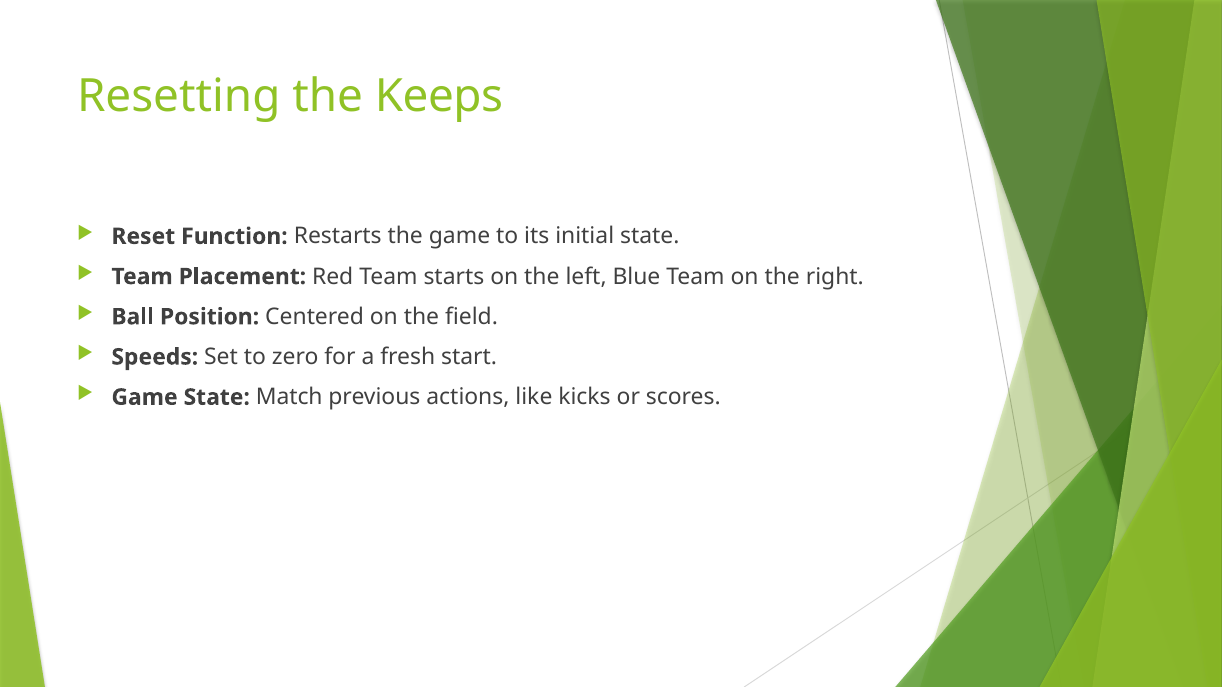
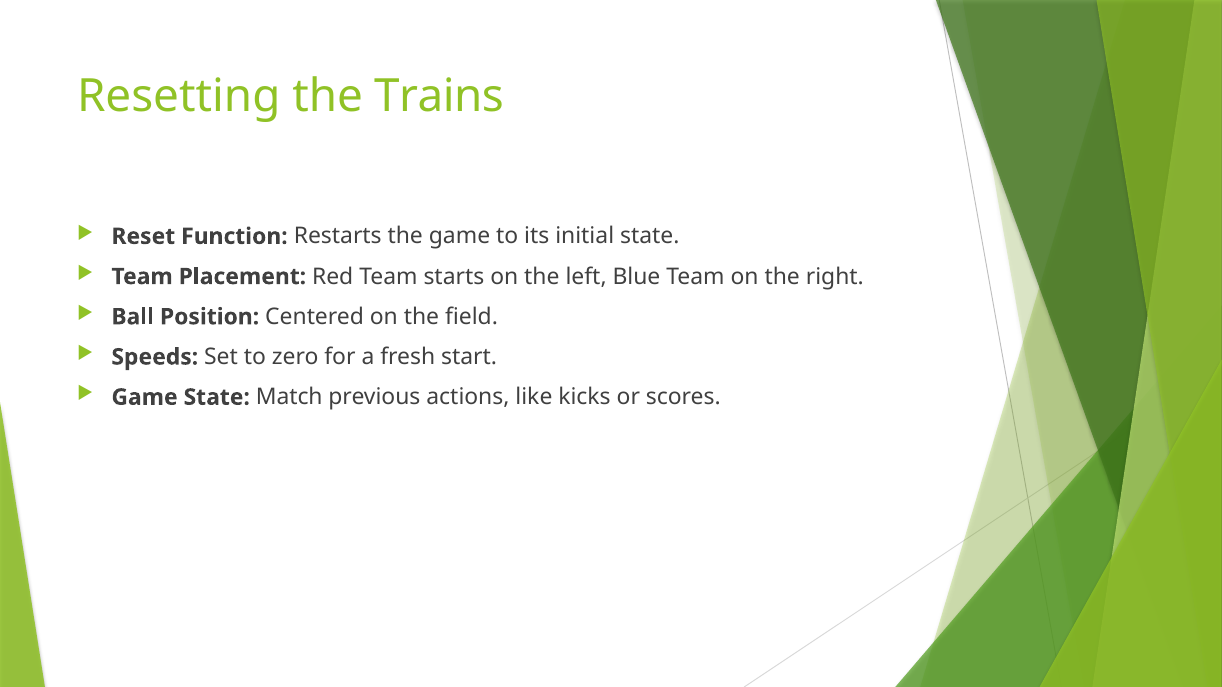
Keeps: Keeps -> Trains
